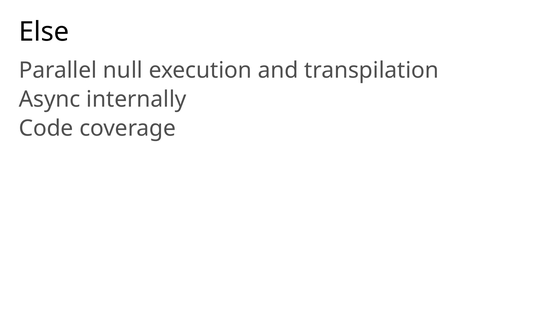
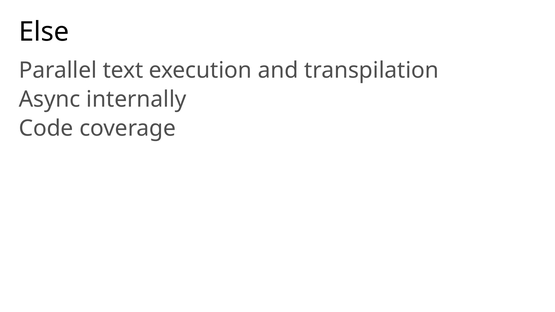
null: null -> text
